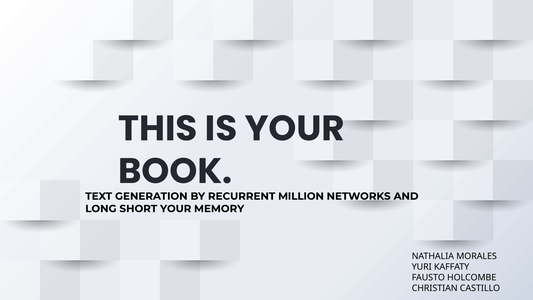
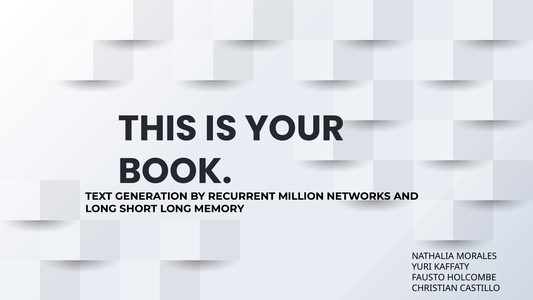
SHORT YOUR: YOUR -> LONG
